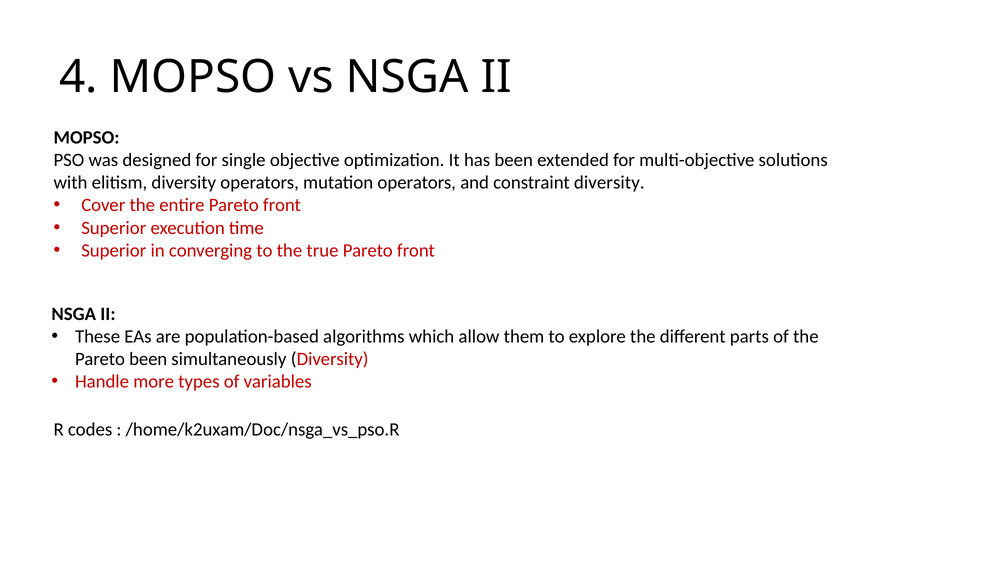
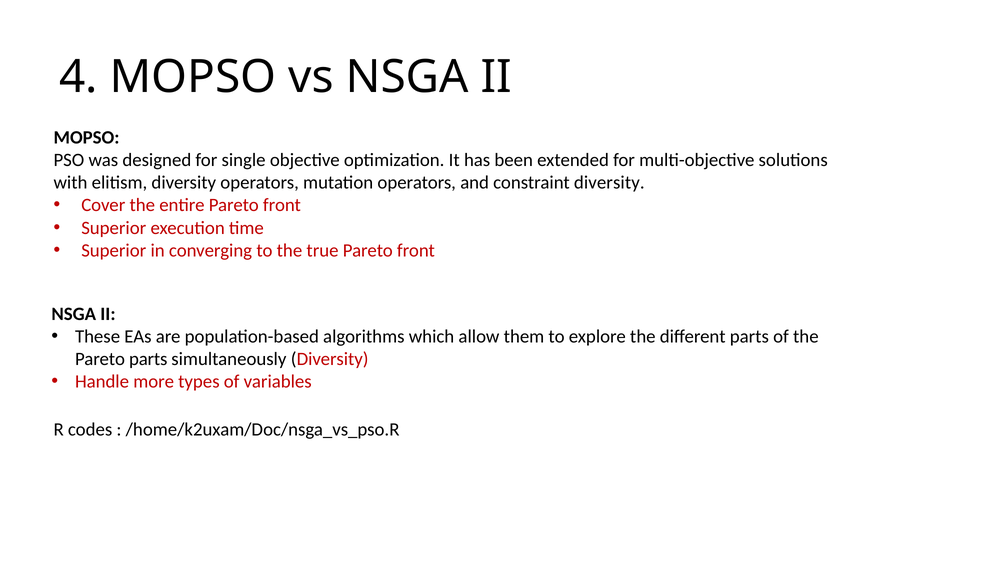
Pareto been: been -> parts
